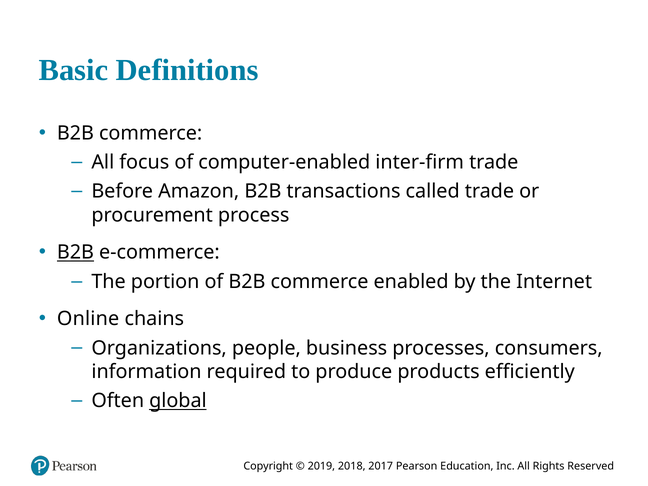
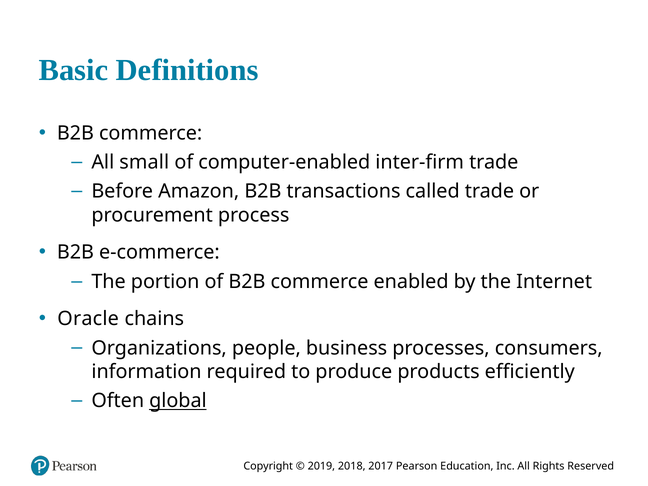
focus: focus -> small
B2B at (75, 252) underline: present -> none
Online: Online -> Oracle
